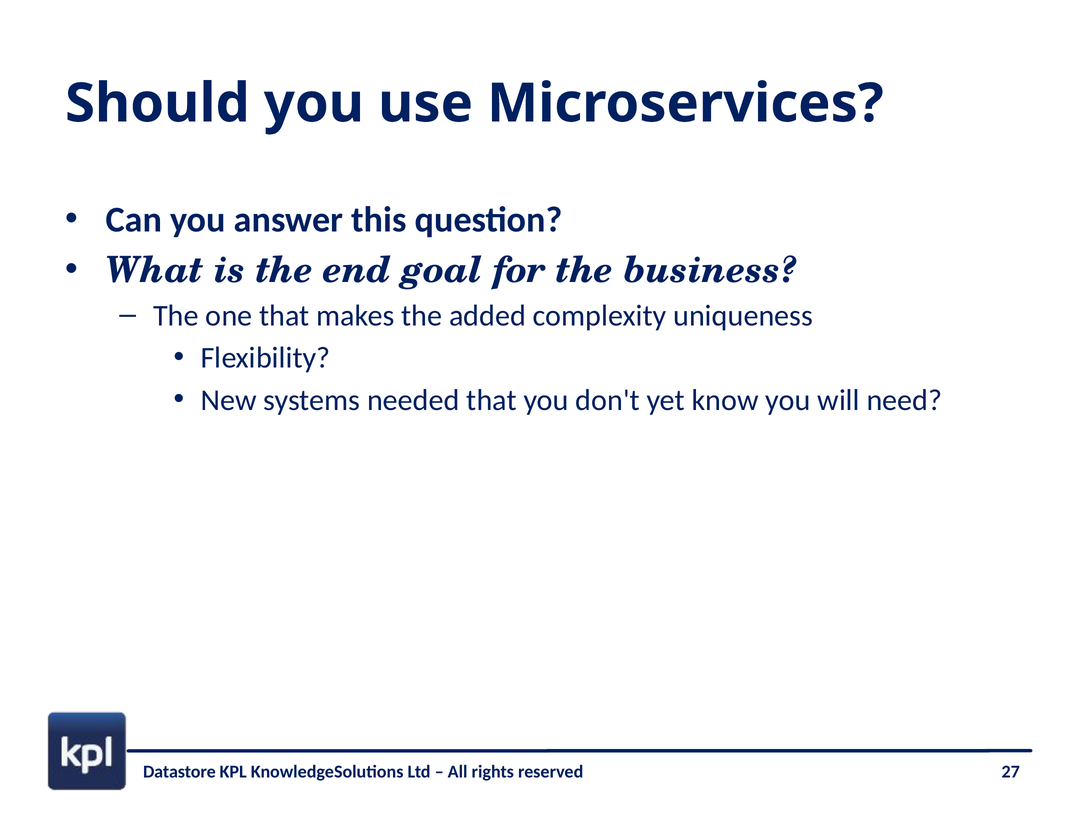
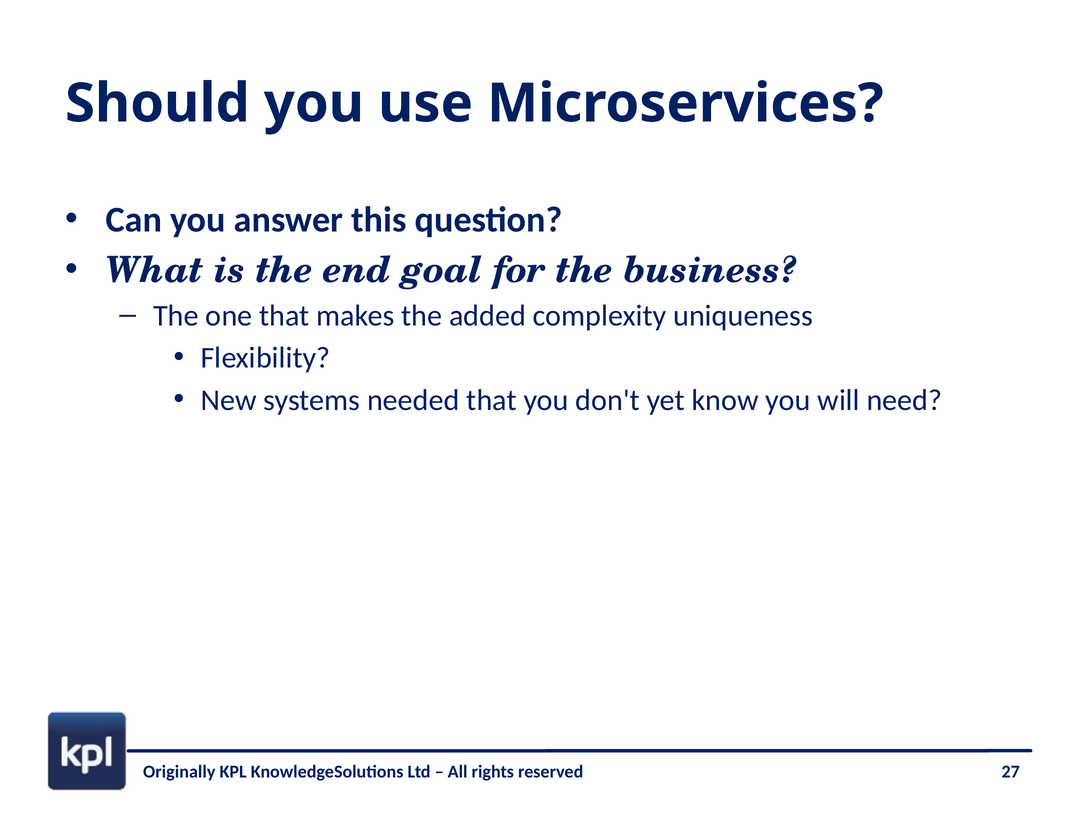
Datastore: Datastore -> Originally
